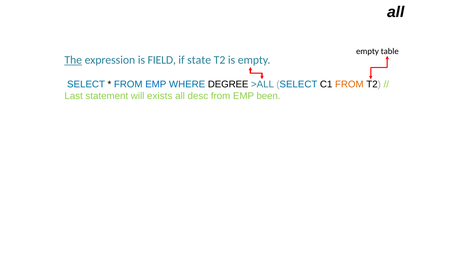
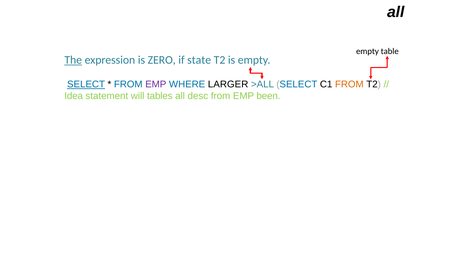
FIELD: FIELD -> ZERO
SELECT at (86, 84) underline: none -> present
EMP at (156, 84) colour: blue -> purple
DEGREE: DEGREE -> LARGER
Last: Last -> Idea
exists: exists -> tables
